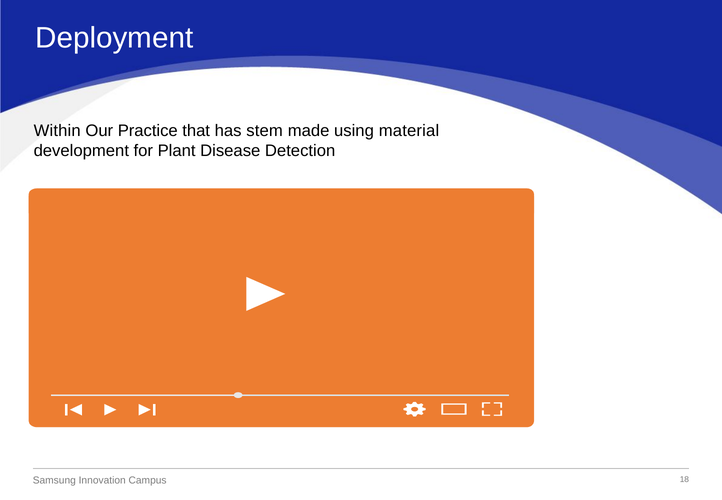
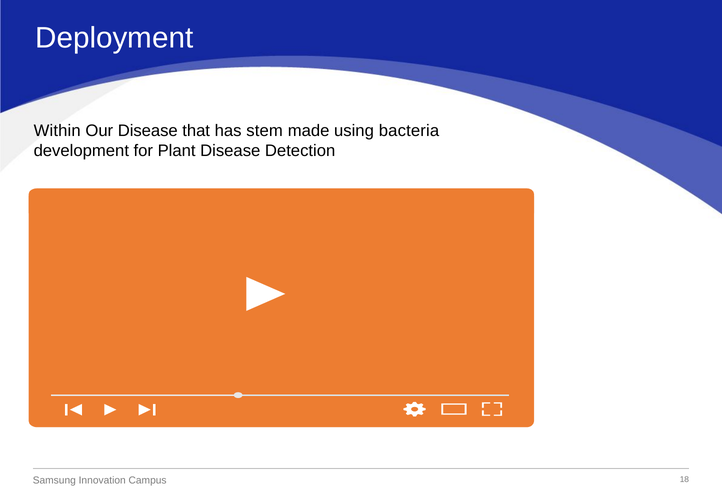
Our Practice: Practice -> Disease
material: material -> bacteria
